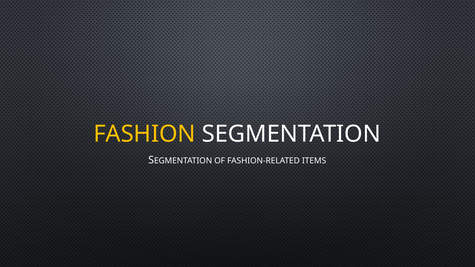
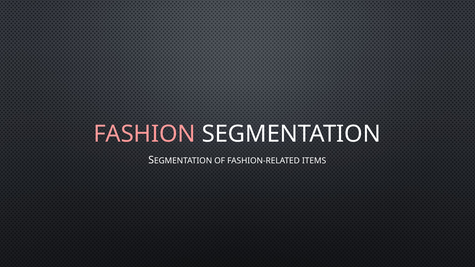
FASHION colour: yellow -> pink
